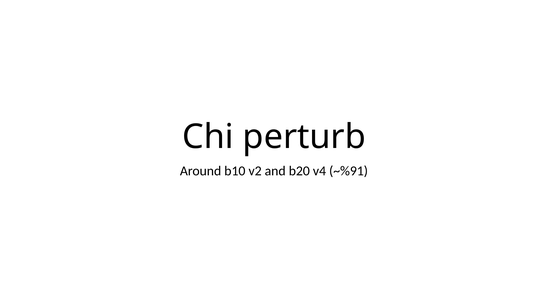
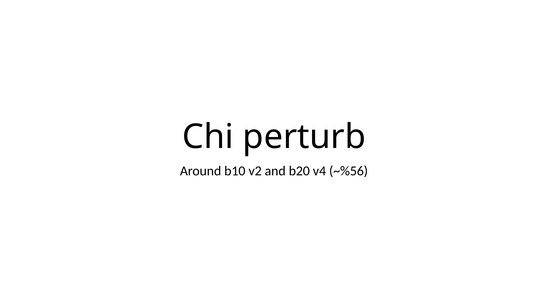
~%91: ~%91 -> ~%56
